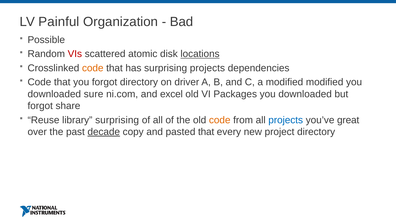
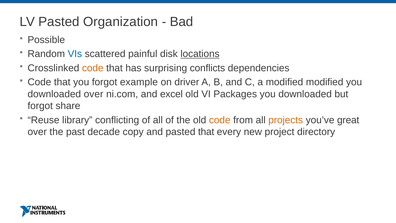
LV Painful: Painful -> Pasted
VIs colour: red -> blue
atomic: atomic -> painful
surprising projects: projects -> conflicts
forgot directory: directory -> example
downloaded sure: sure -> over
library surprising: surprising -> conflicting
projects at (286, 120) colour: blue -> orange
decade underline: present -> none
